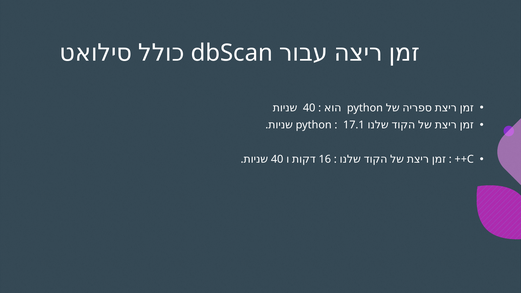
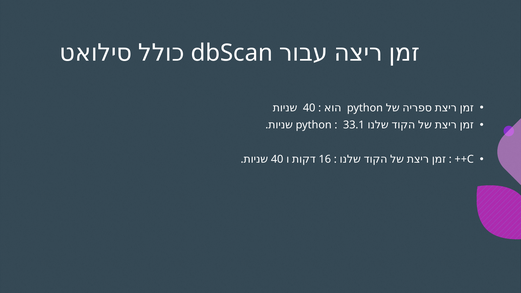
17.1: 17.1 -> 33.1
